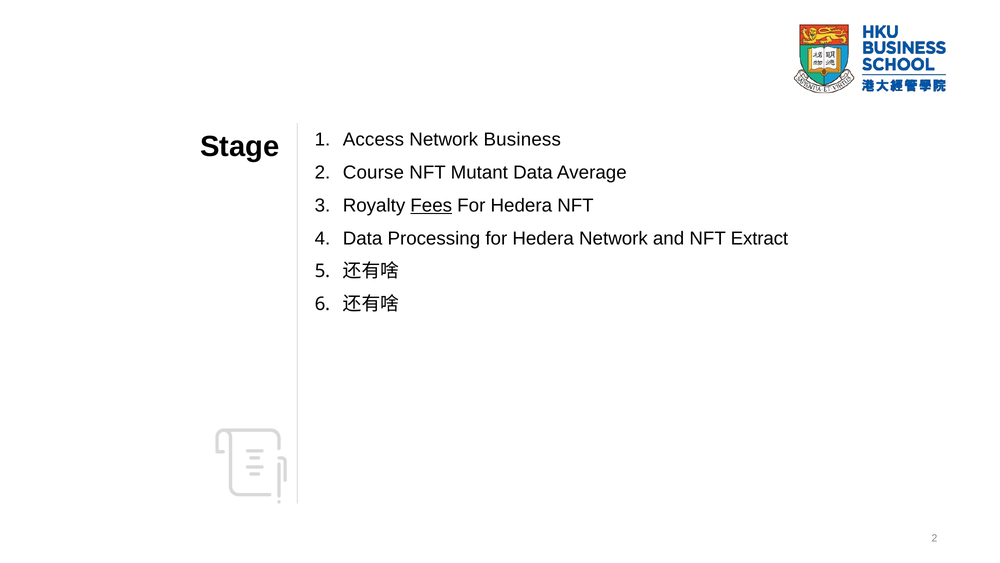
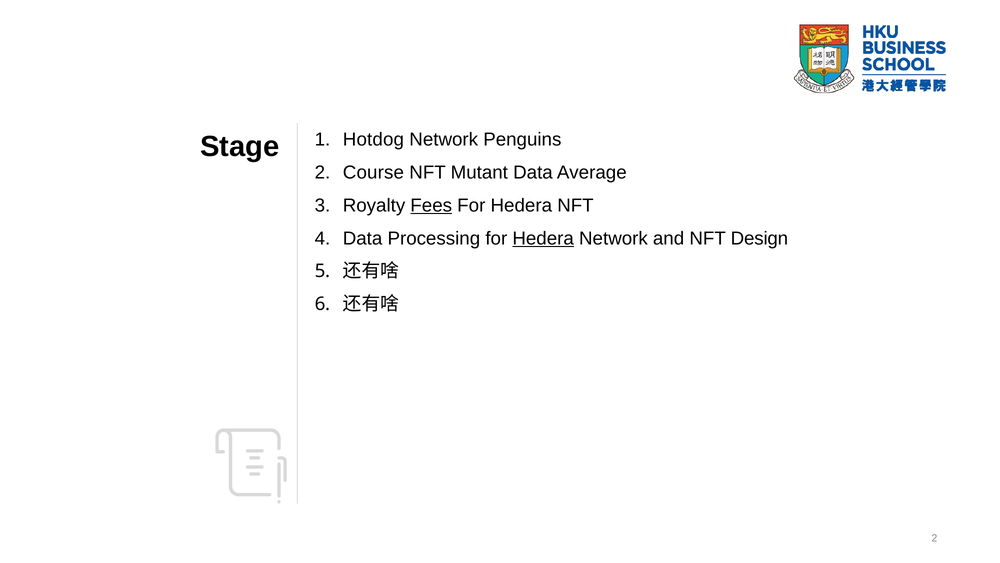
Access: Access -> Hotdog
Business: Business -> Penguins
Hedera at (543, 238) underline: none -> present
Extract: Extract -> Design
